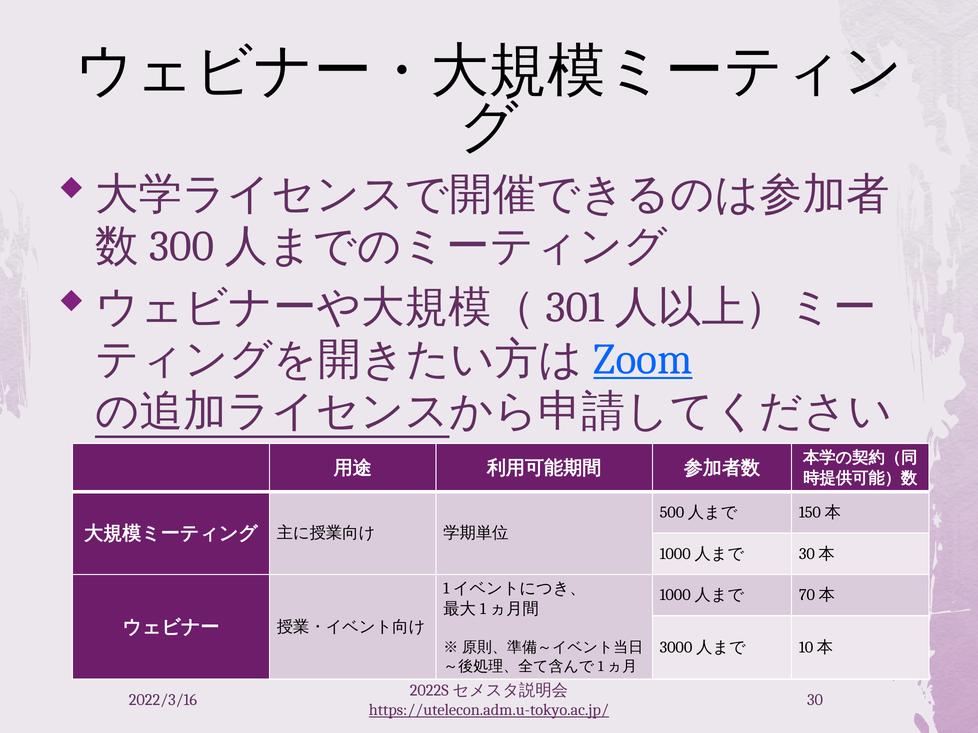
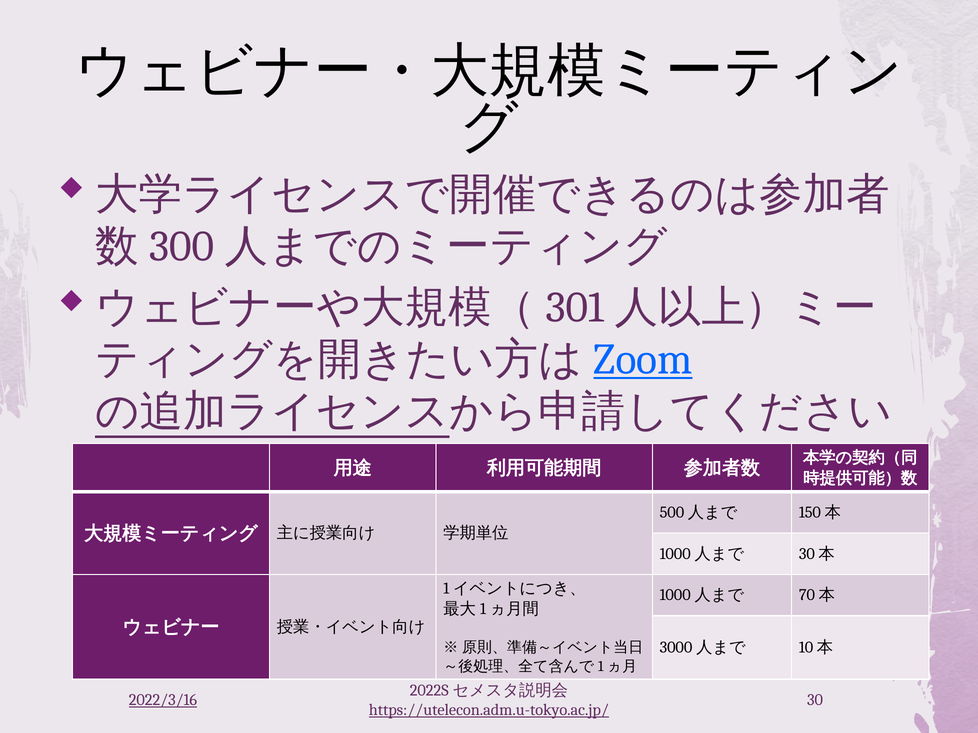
2022/3/16 underline: none -> present
